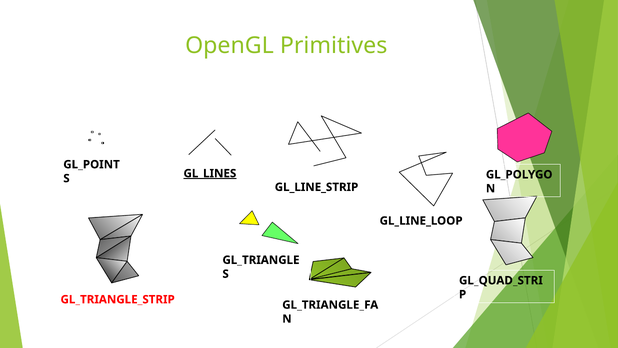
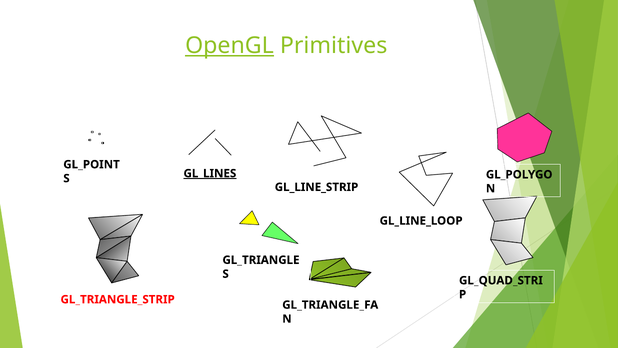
OpenGL underline: none -> present
